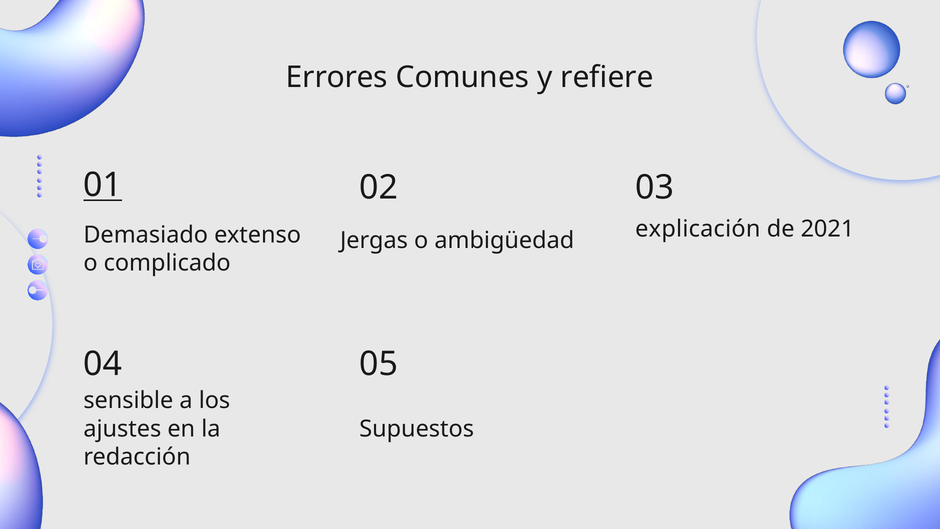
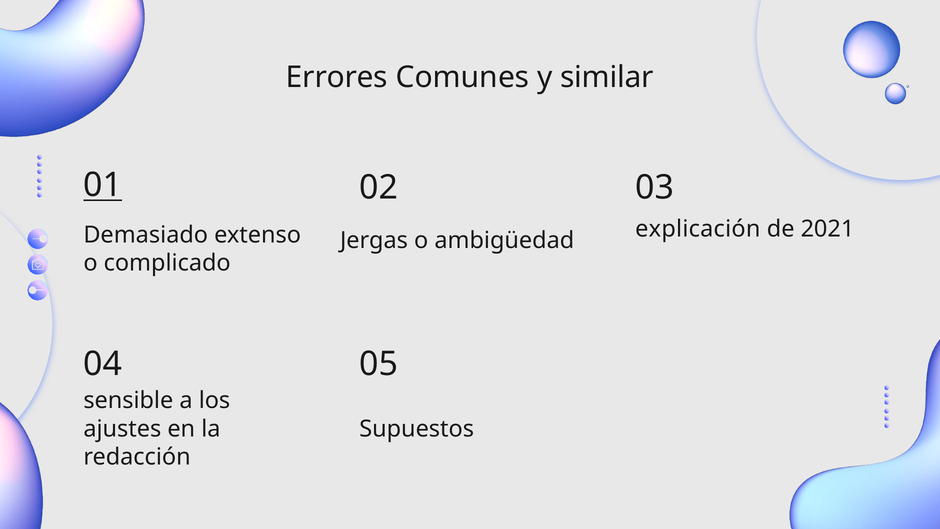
refiere: refiere -> similar
